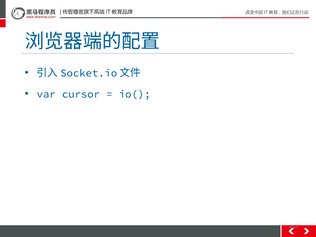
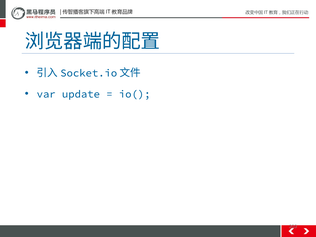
cursor: cursor -> update
